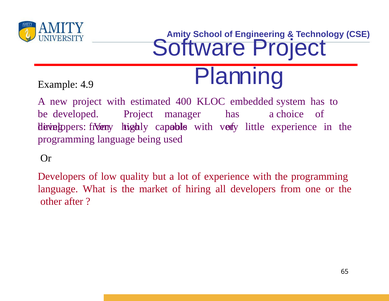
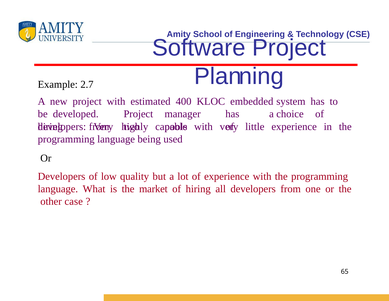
4.9: 4.9 -> 2.7
after: after -> case
